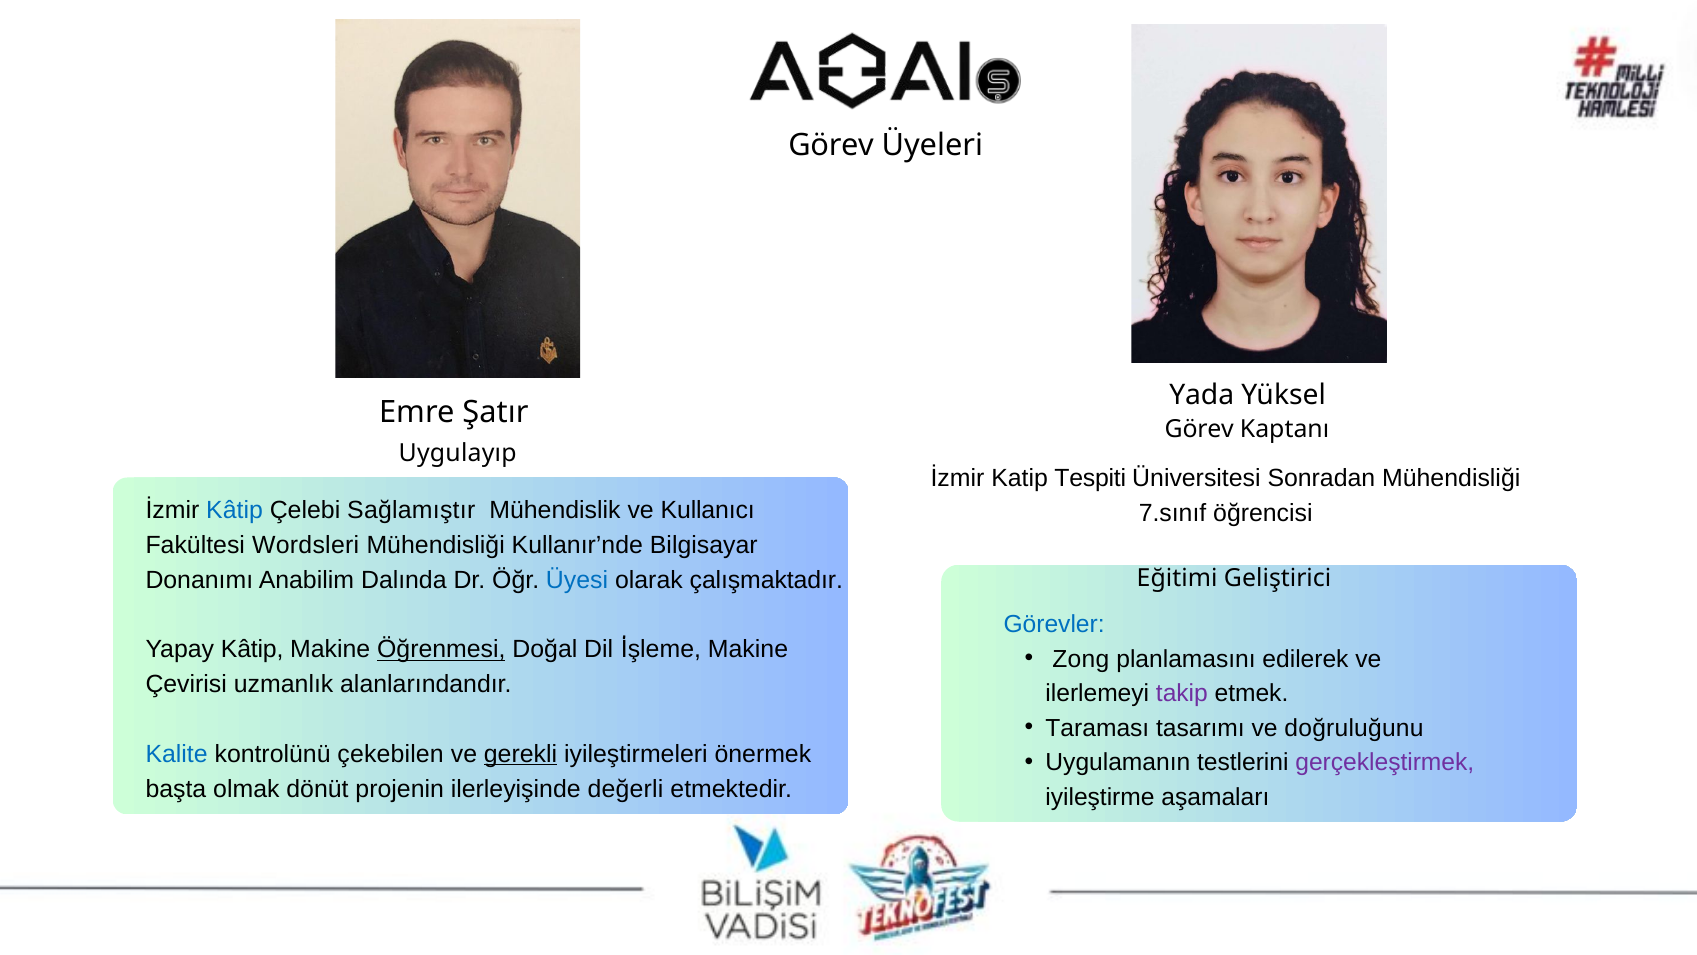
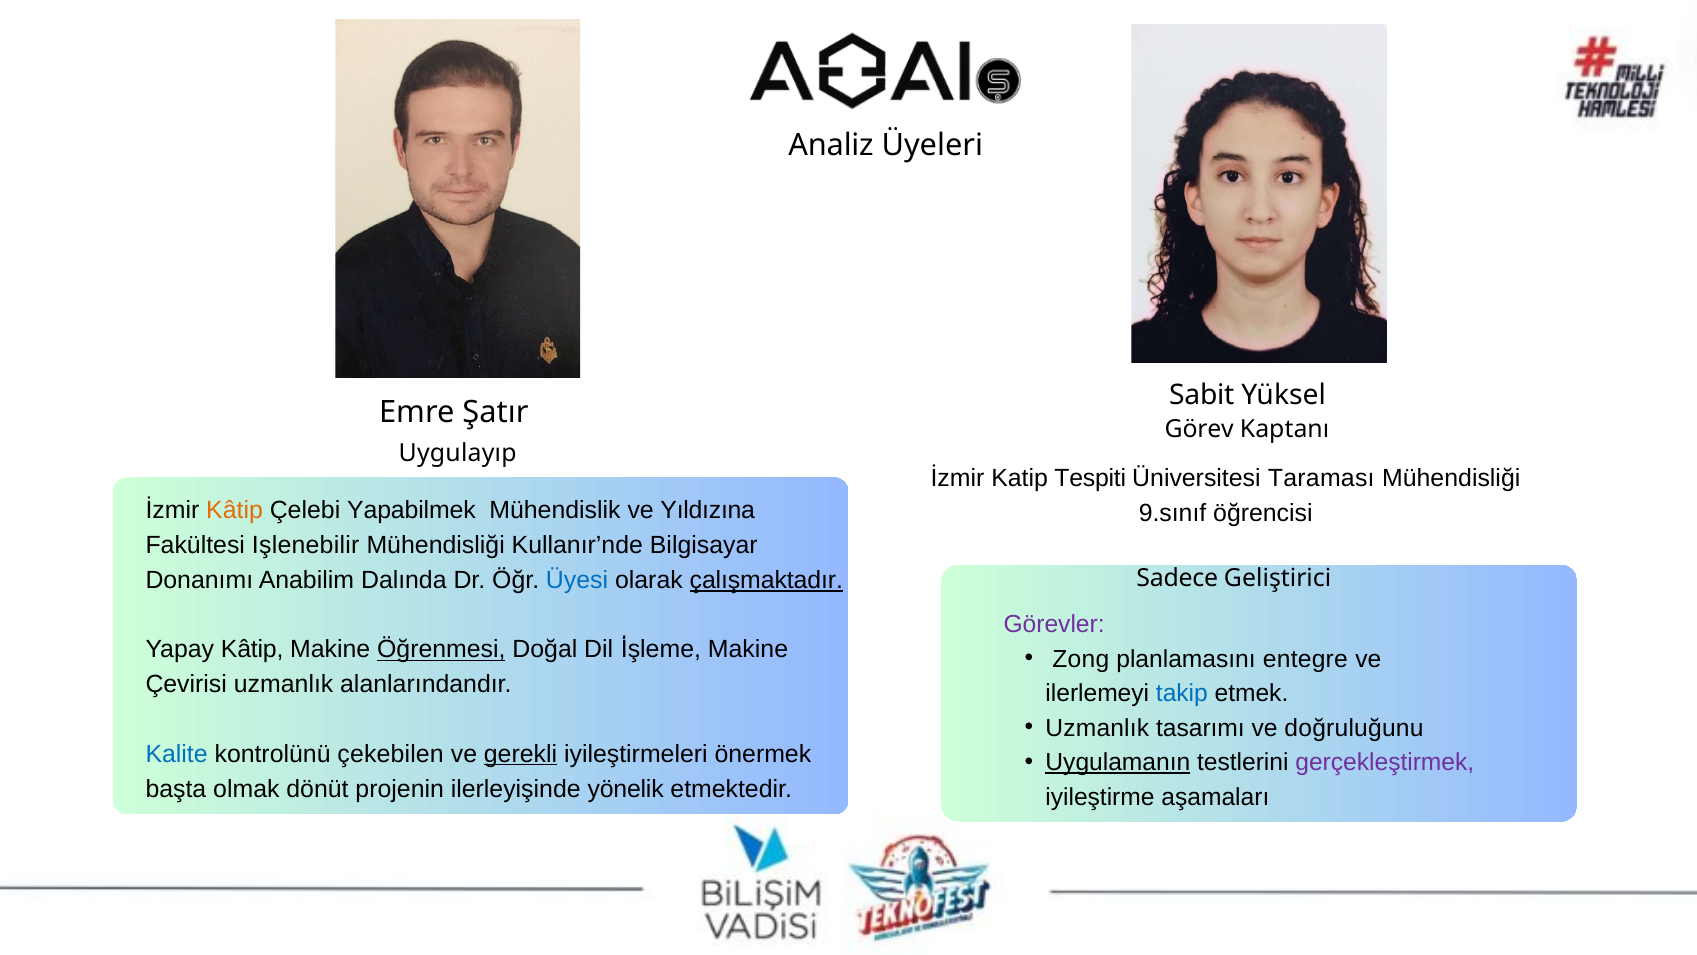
Görev at (831, 145): Görev -> Analiz
Yada: Yada -> Sabit
Sonradan: Sonradan -> Taraması
Kâtip at (235, 510) colour: blue -> orange
Sağlamıştır: Sağlamıştır -> Yapabilmek
Kullanıcı: Kullanıcı -> Yıldızına
7.sınıf: 7.sınıf -> 9.sınıf
Wordsleri: Wordsleri -> Işlenebilir
çalışmaktadır underline: none -> present
Eğitimi: Eğitimi -> Sadece
Görevler colour: blue -> purple
edilerek: edilerek -> entegre
takip colour: purple -> blue
Taraması at (1097, 728): Taraması -> Uzmanlık
Uygulamanın underline: none -> present
değerli: değerli -> yönelik
